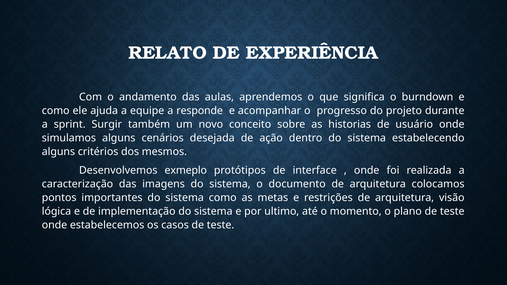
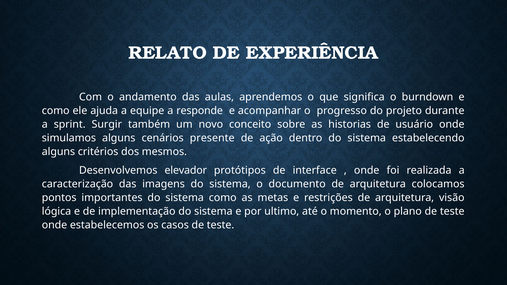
desejada: desejada -> presente
exmeplo: exmeplo -> elevador
